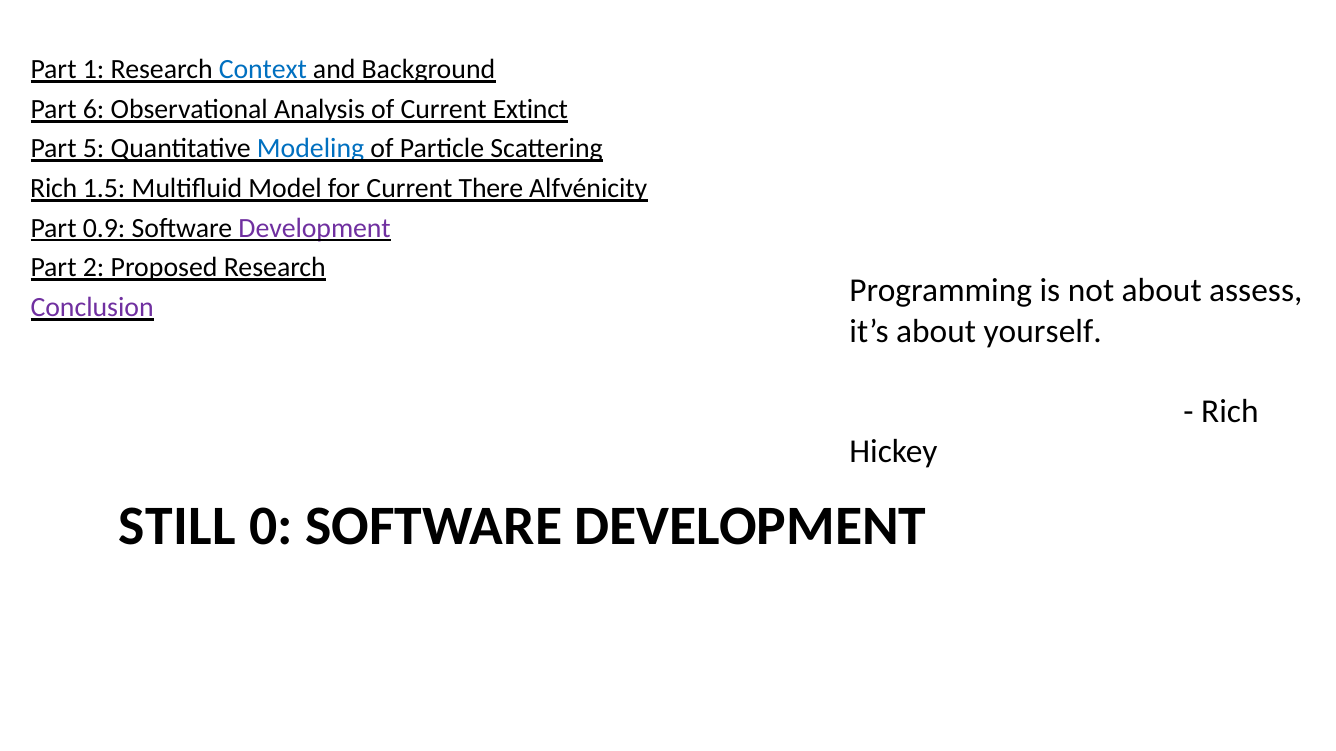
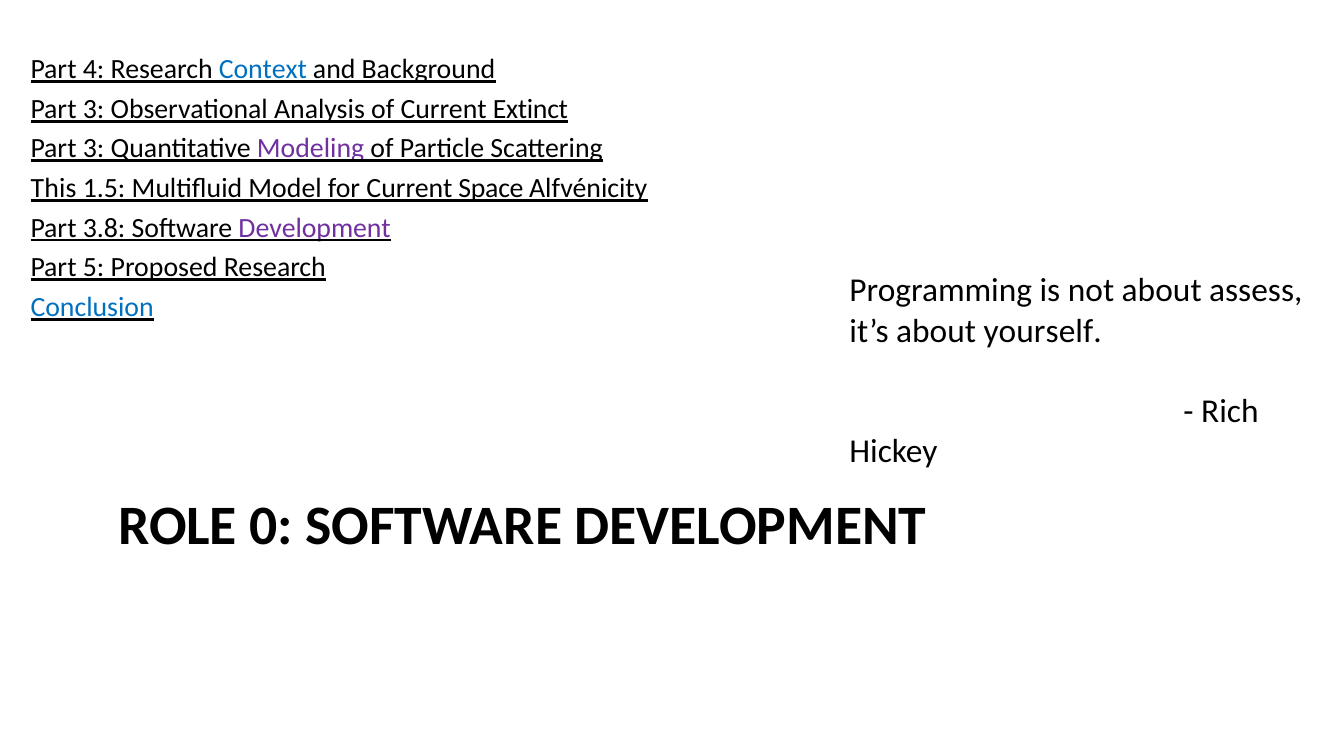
1: 1 -> 4
6 at (94, 109): 6 -> 3
5 at (94, 149): 5 -> 3
Modeling colour: blue -> purple
Rich at (54, 189): Rich -> This
There: There -> Space
0.9: 0.9 -> 3.8
2: 2 -> 5
Conclusion colour: purple -> blue
STILL: STILL -> ROLE
